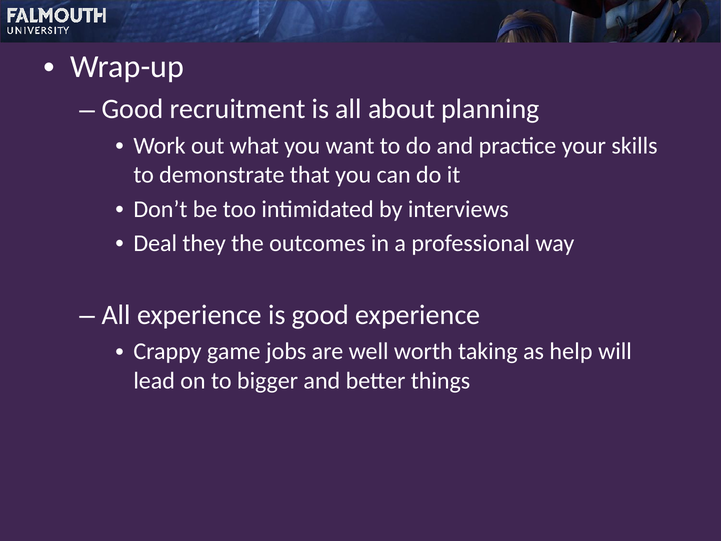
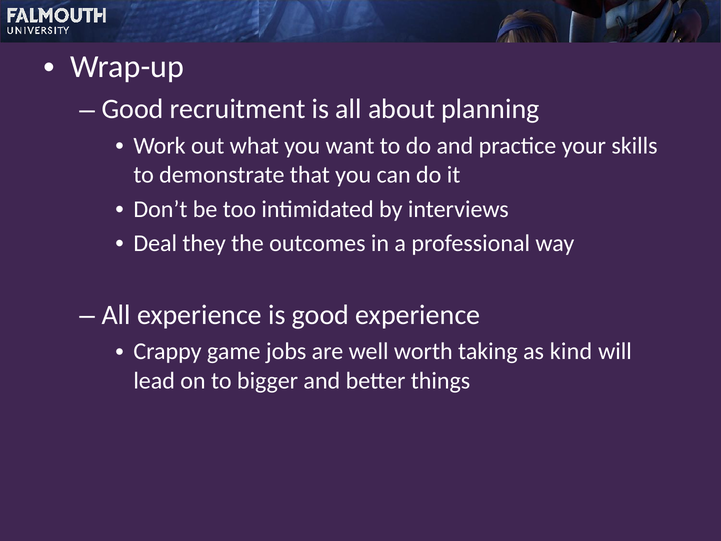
help: help -> kind
